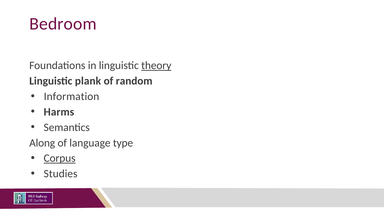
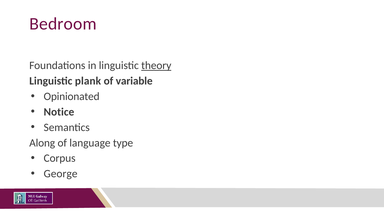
random: random -> variable
Information: Information -> Opinionated
Harms: Harms -> Notice
Corpus underline: present -> none
Studies: Studies -> George
